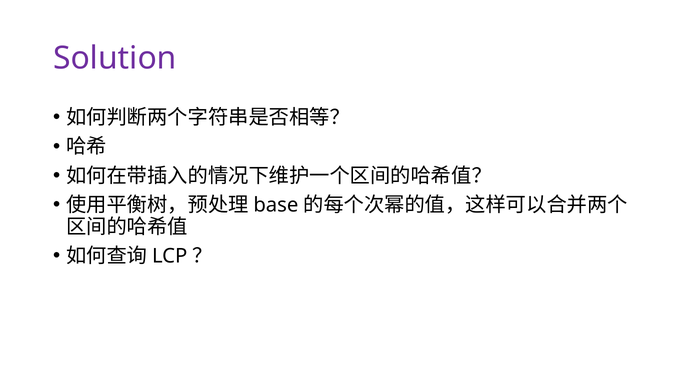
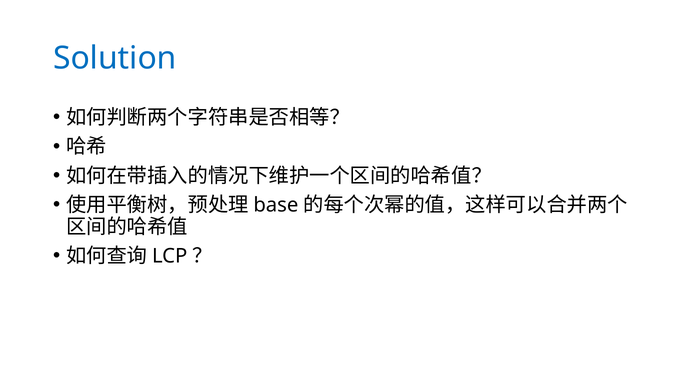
Solution colour: purple -> blue
